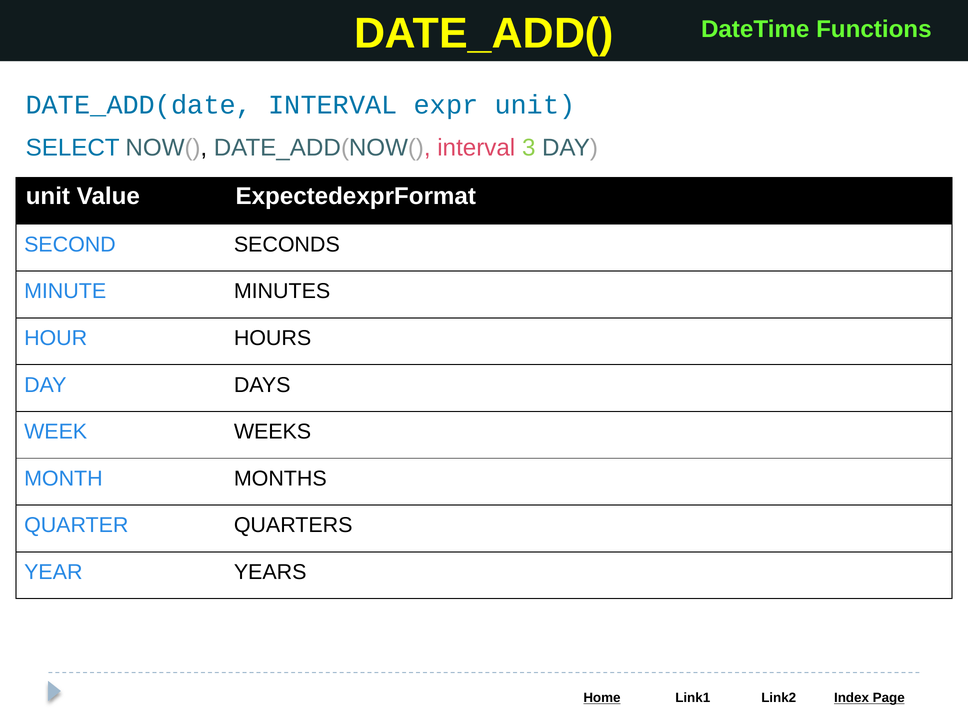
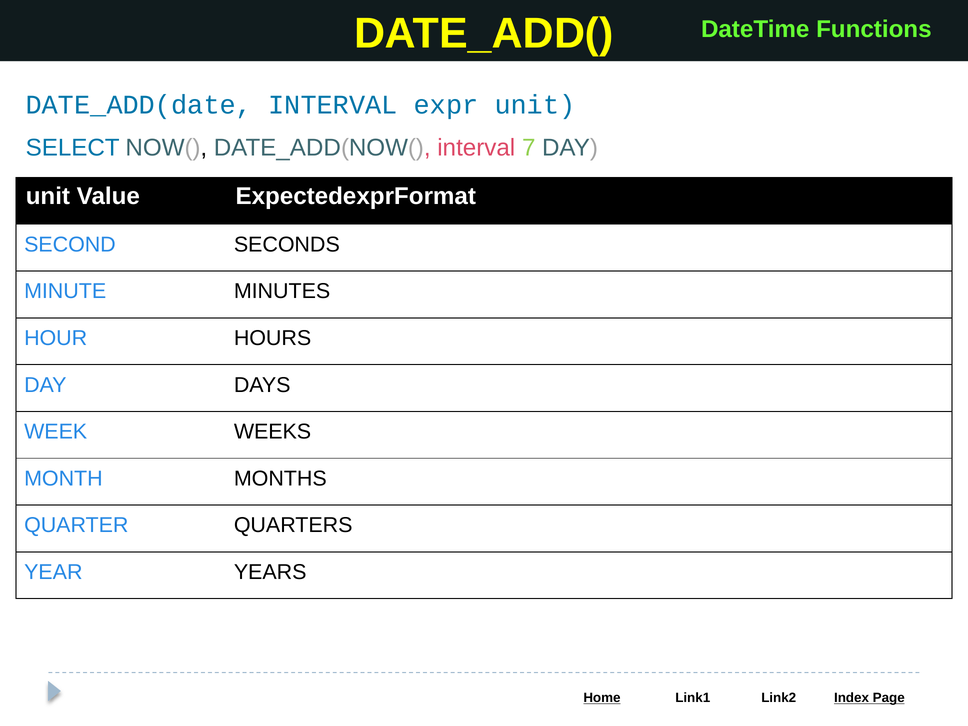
3: 3 -> 7
